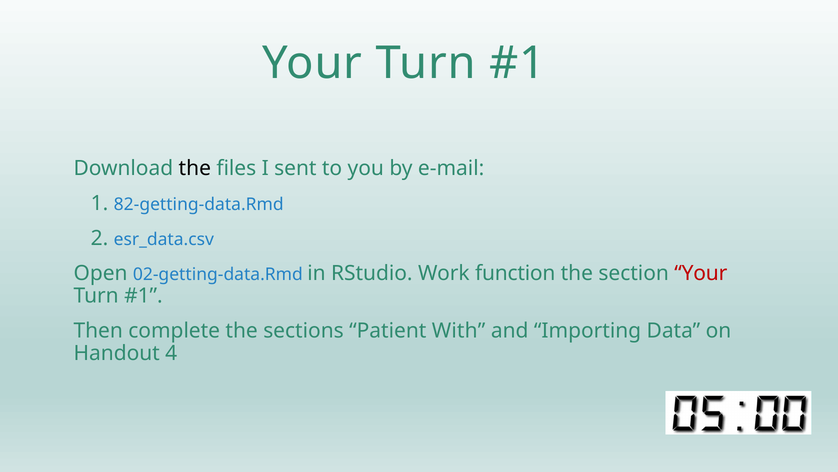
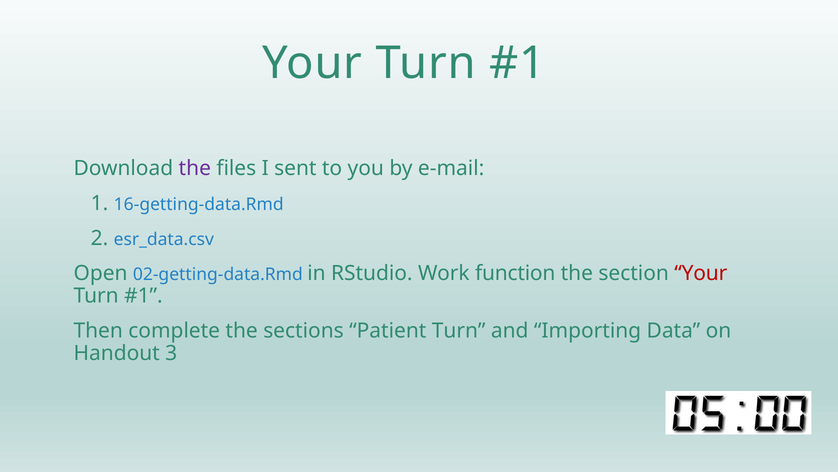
the at (195, 168) colour: black -> purple
82-getting-data.Rmd: 82-getting-data.Rmd -> 16-getting-data.Rmd
Patient With: With -> Turn
4: 4 -> 3
